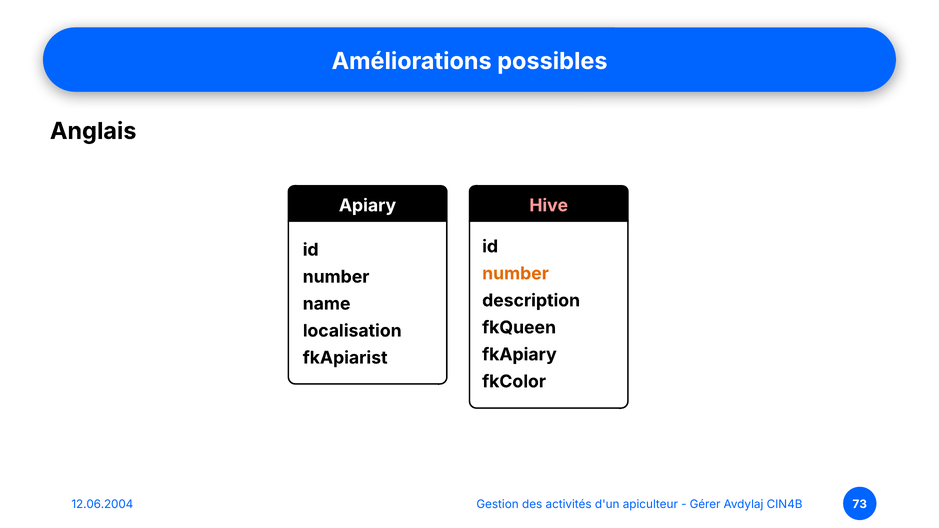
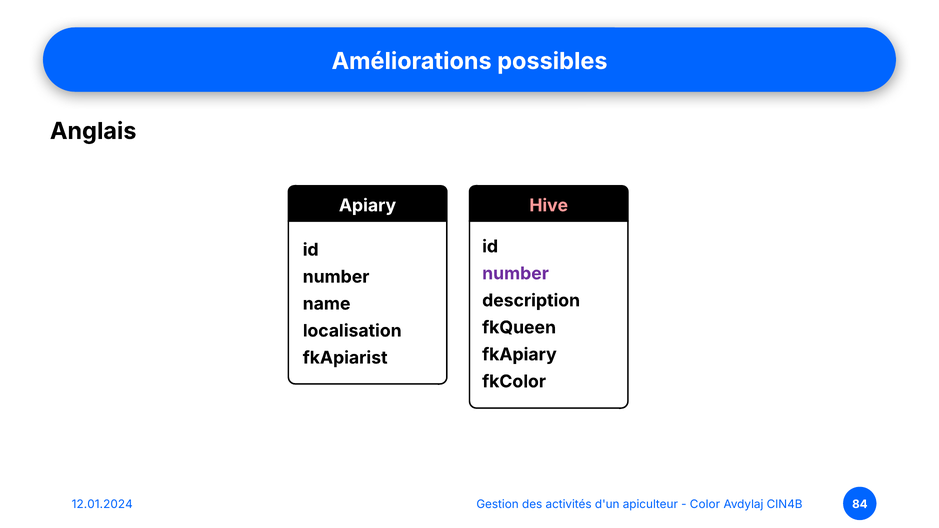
number at (516, 274) colour: orange -> purple
12.06.2004: 12.06.2004 -> 12.01.2024
Gérer: Gérer -> Color
73: 73 -> 84
